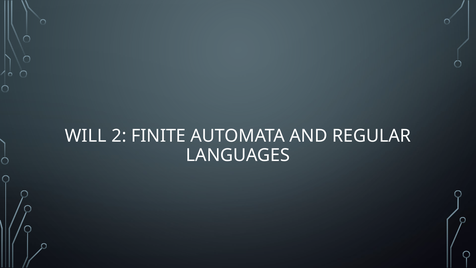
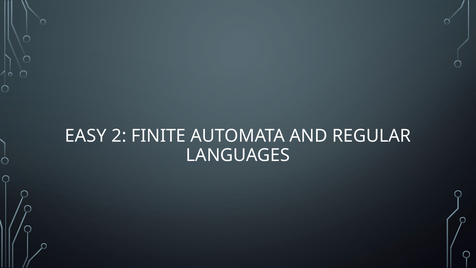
WILL: WILL -> EASY
